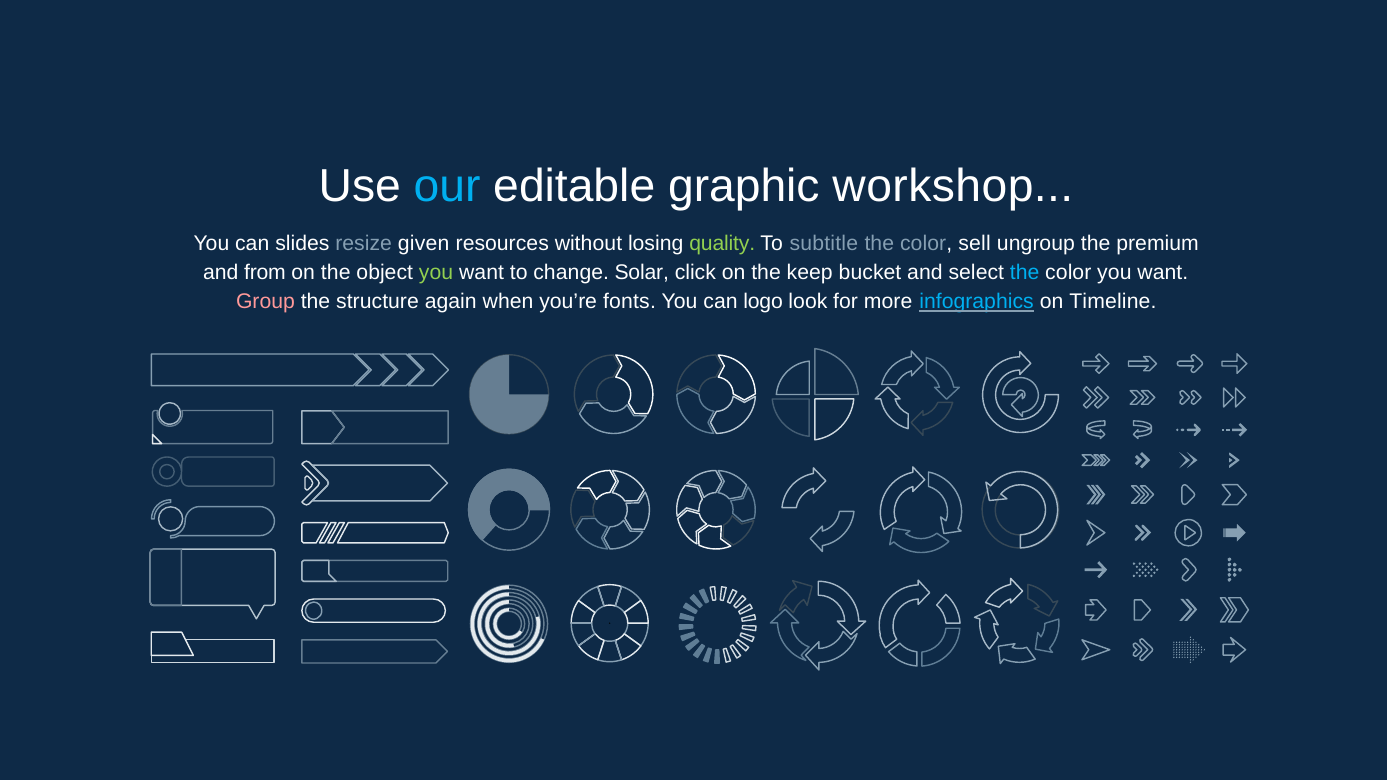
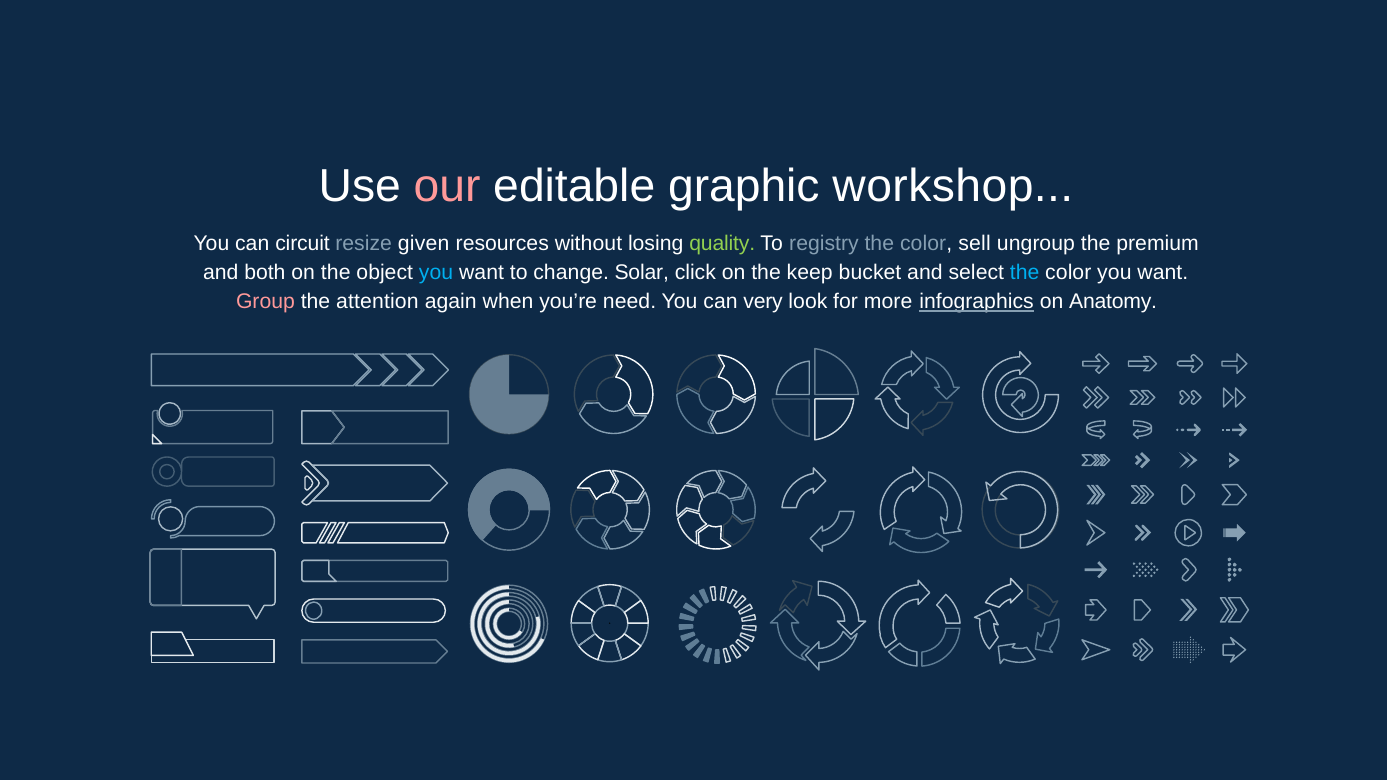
our colour: light blue -> pink
slides: slides -> circuit
subtitle: subtitle -> registry
from: from -> both
you at (436, 273) colour: light green -> light blue
structure: structure -> attention
fonts: fonts -> need
logo: logo -> very
infographics colour: light blue -> white
Timeline: Timeline -> Anatomy
